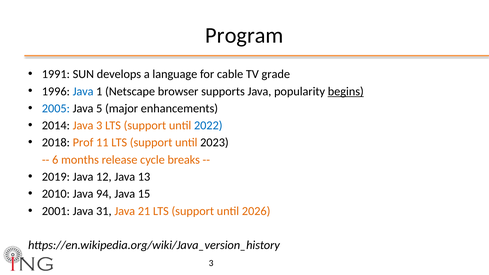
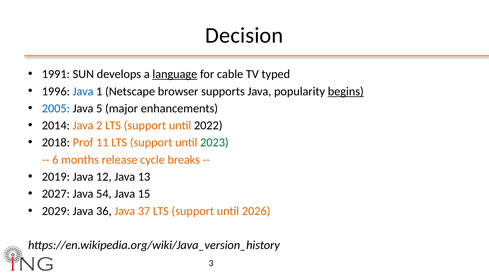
Program: Program -> Decision
language underline: none -> present
grade: grade -> typed
Java 3: 3 -> 2
2022 colour: blue -> black
2023 colour: black -> green
2010: 2010 -> 2027
94: 94 -> 54
2001: 2001 -> 2029
31: 31 -> 36
21: 21 -> 37
